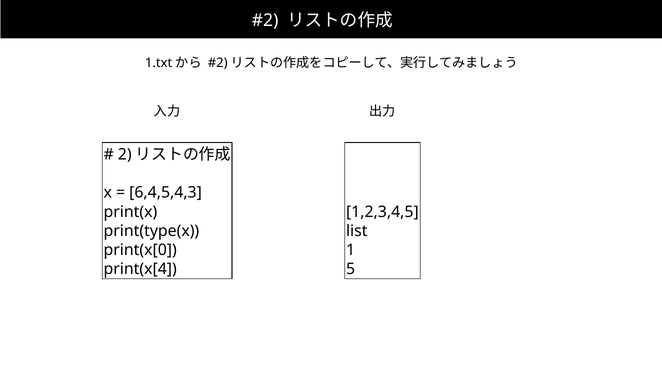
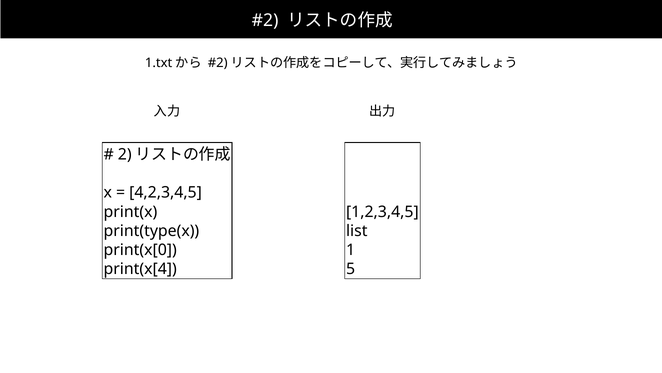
6,4,5,4,3: 6,4,5,4,3 -> 4,2,3,4,5
